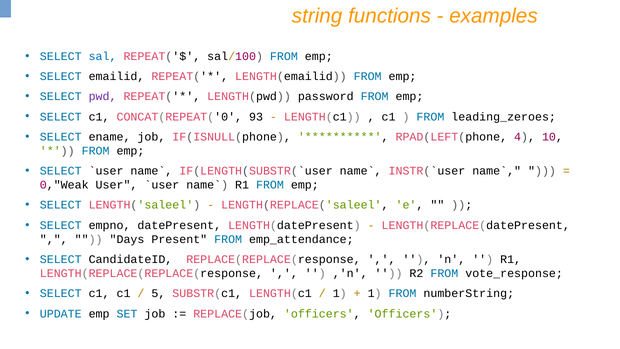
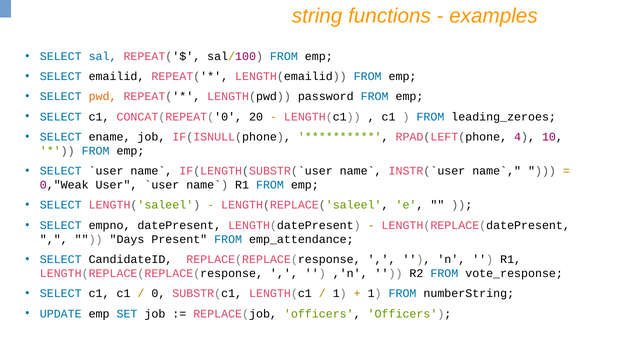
pwd colour: purple -> orange
93: 93 -> 20
5: 5 -> 0
